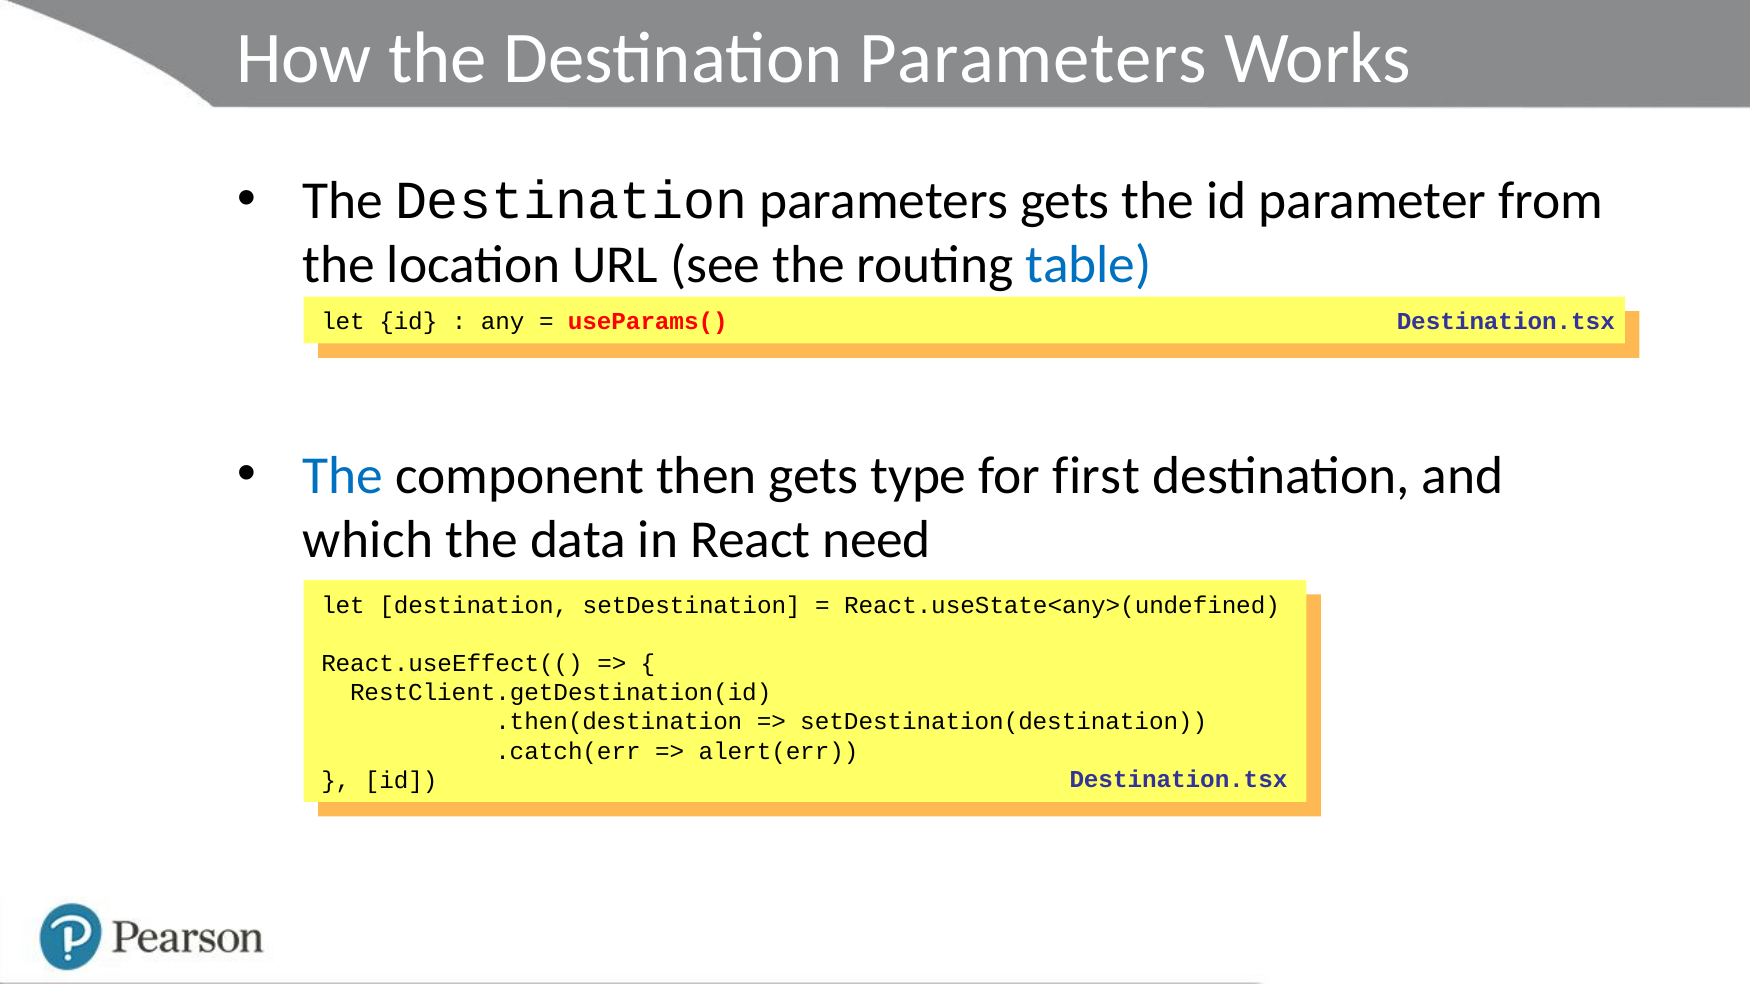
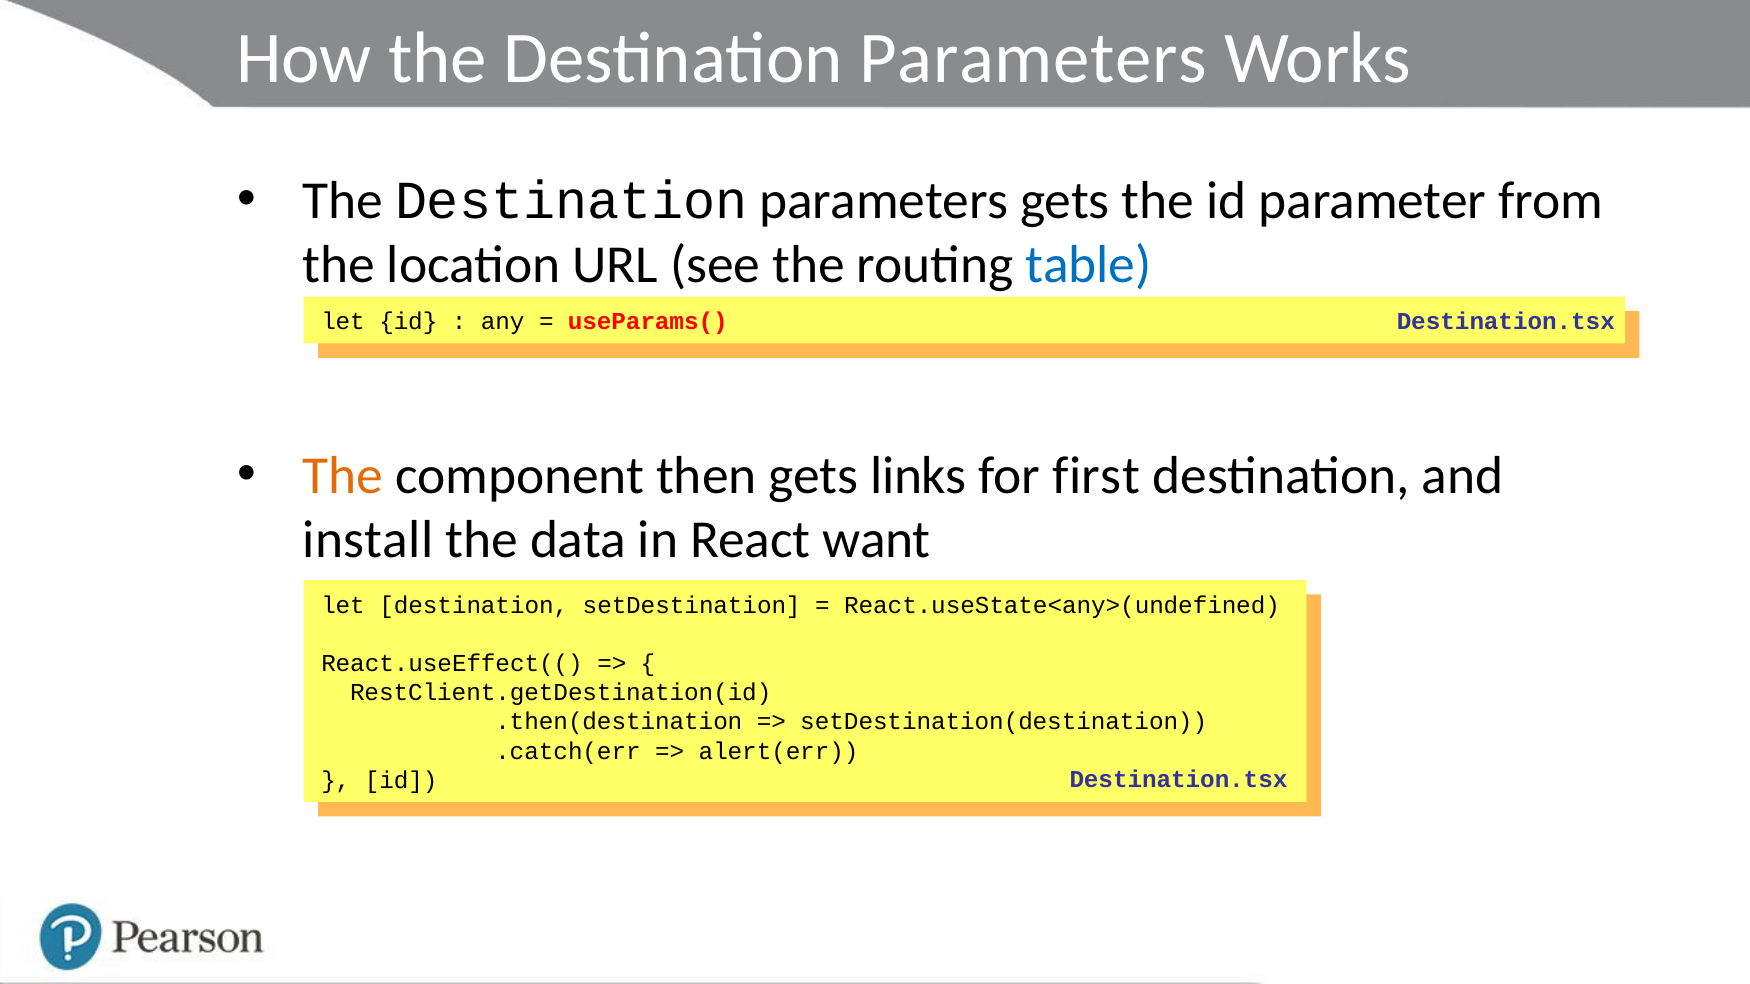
The at (343, 476) colour: blue -> orange
type: type -> links
which: which -> install
need: need -> want
